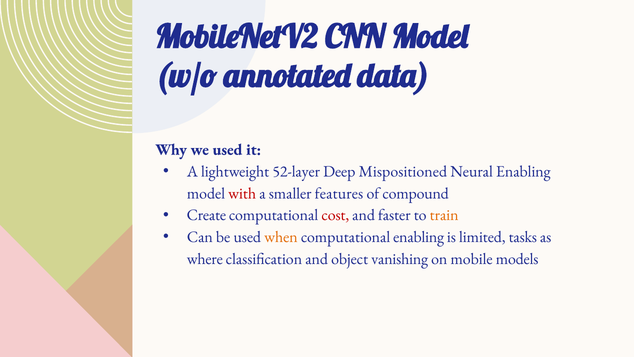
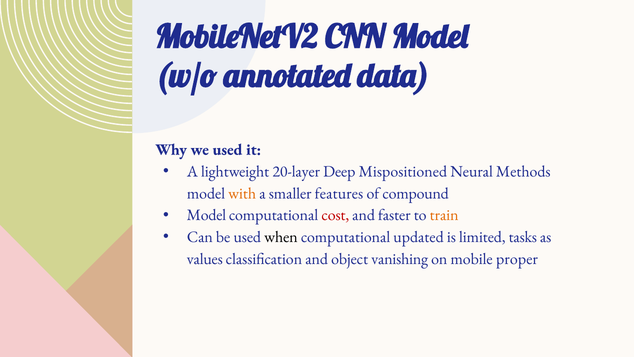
52-layer: 52-layer -> 20-layer
Neural Enabling: Enabling -> Methods
with colour: red -> orange
Create at (206, 215): Create -> Model
when colour: orange -> black
computational enabling: enabling -> updated
where: where -> values
models: models -> proper
